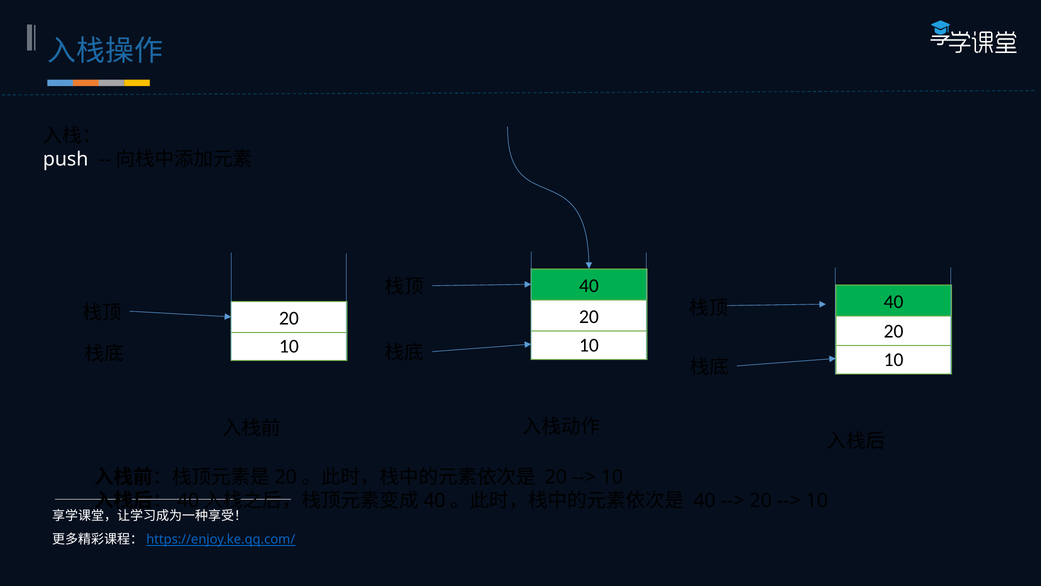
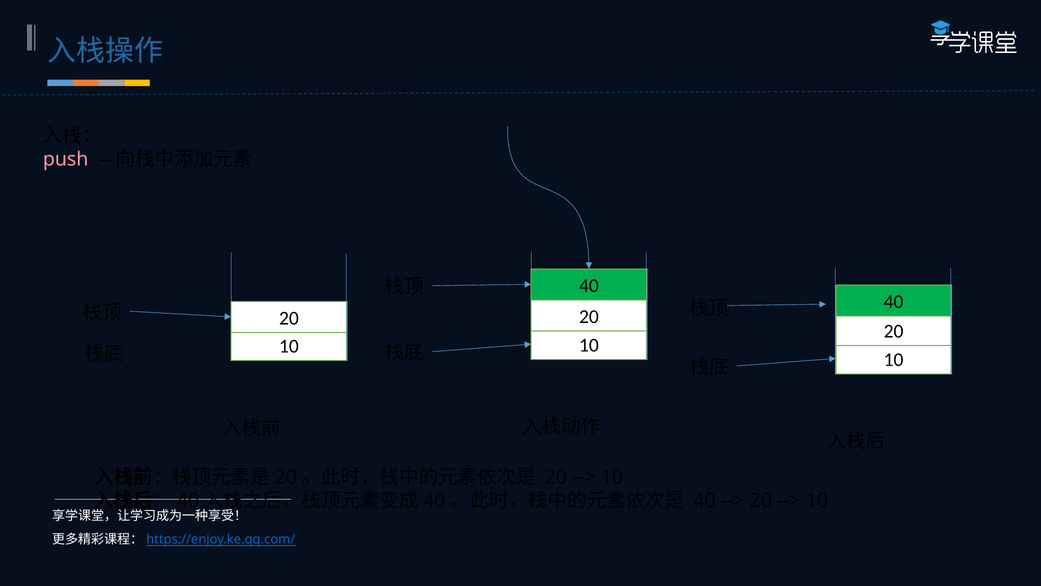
push colour: white -> pink
